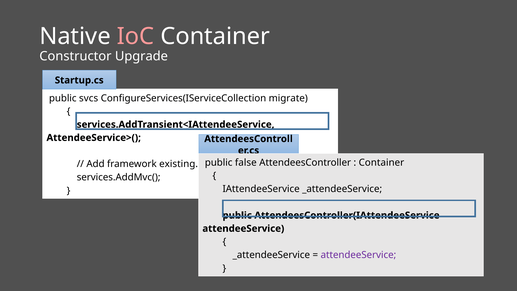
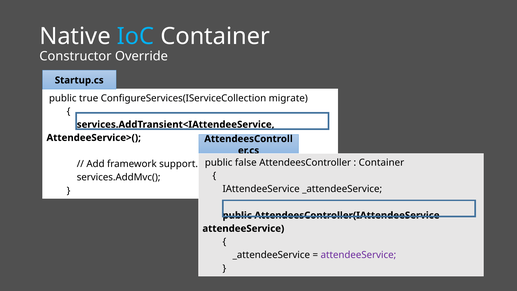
IoC colour: pink -> light blue
Upgrade: Upgrade -> Override
svcs: svcs -> true
existing: existing -> support
